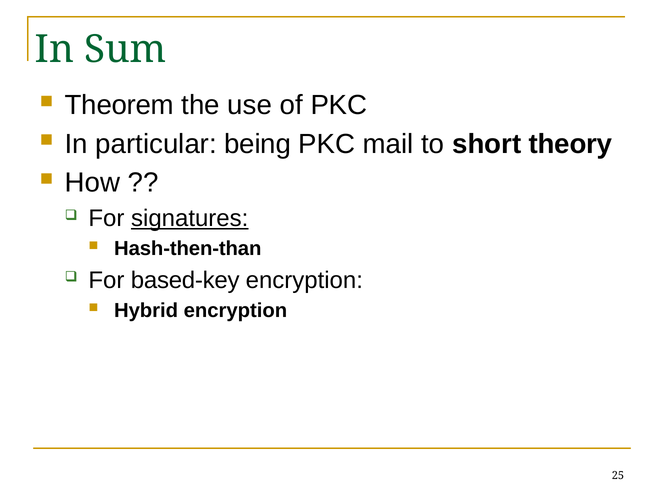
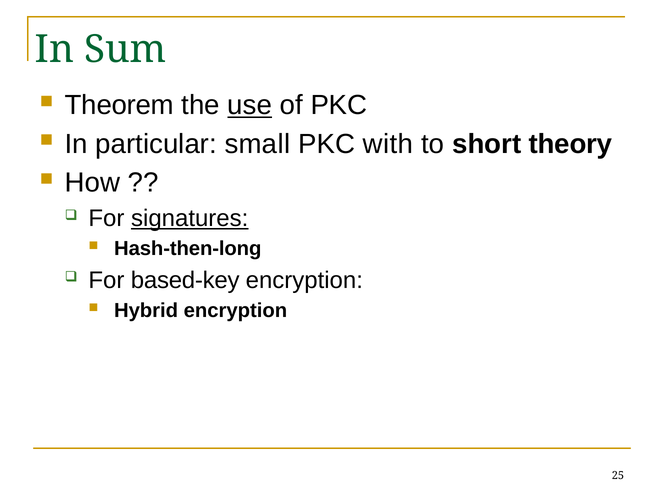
use underline: none -> present
being: being -> small
mail: mail -> with
Hash-then-than: Hash-then-than -> Hash-then-long
